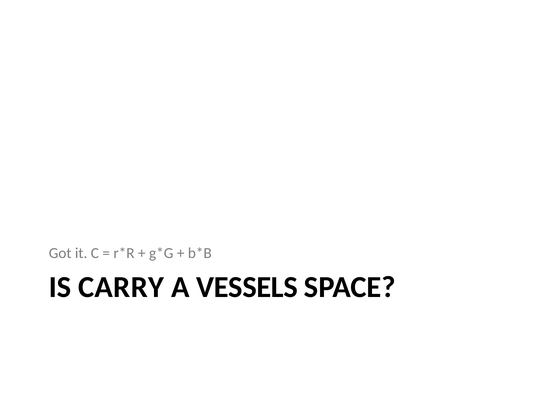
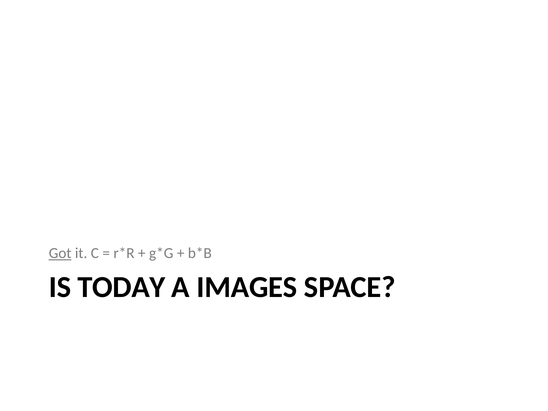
Got underline: none -> present
CARRY: CARRY -> TODAY
VESSELS: VESSELS -> IMAGES
